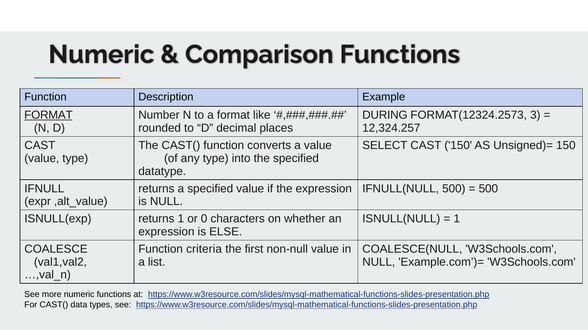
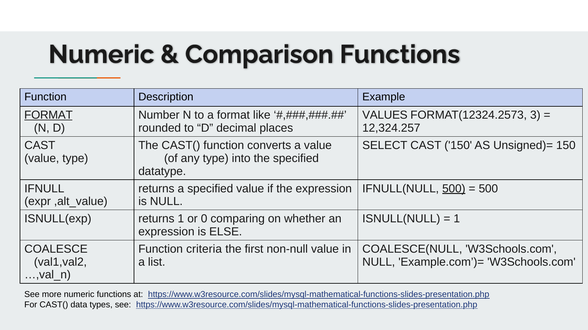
DURING: DURING -> VALUES
500 at (454, 189) underline: none -> present
characters: characters -> comparing
